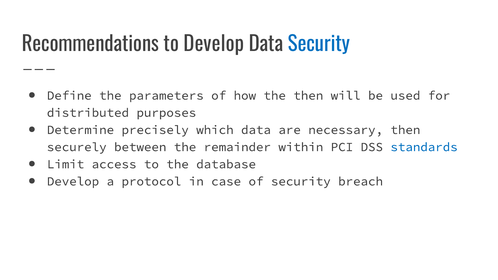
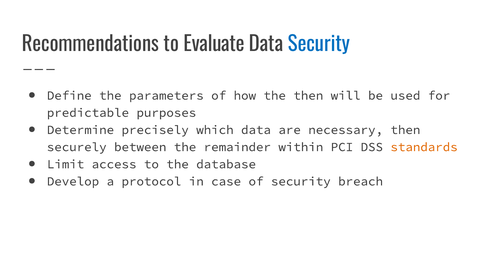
to Develop: Develop -> Evaluate
distributed: distributed -> predictable
standards colour: blue -> orange
